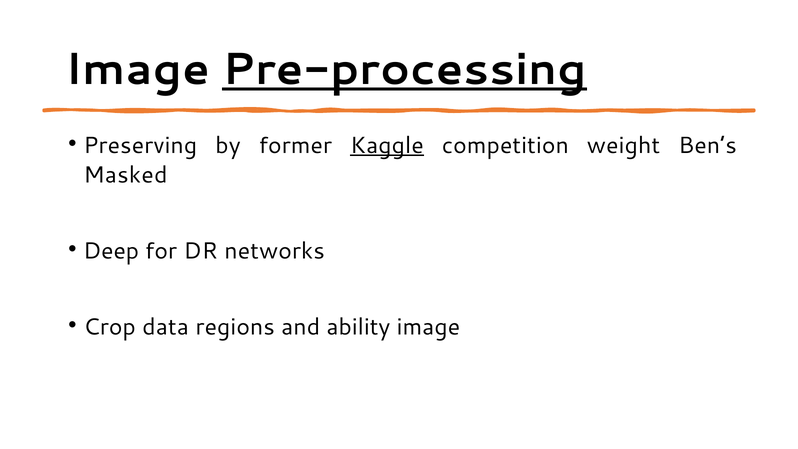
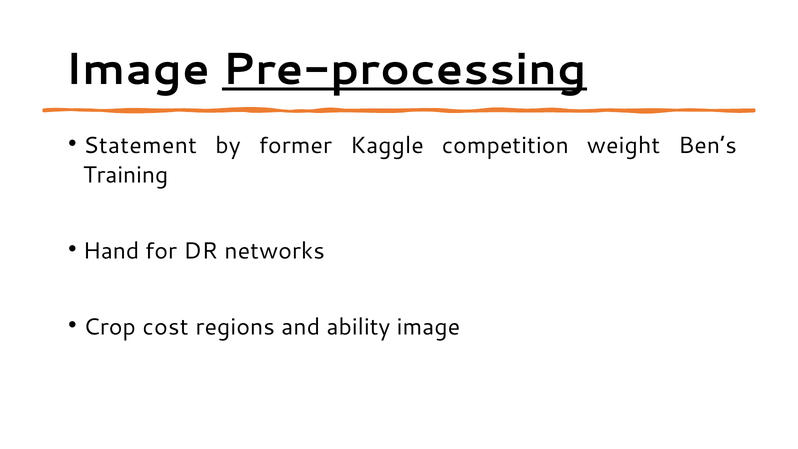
Preserving: Preserving -> Statement
Kaggle underline: present -> none
Masked: Masked -> Training
Deep: Deep -> Hand
data: data -> cost
